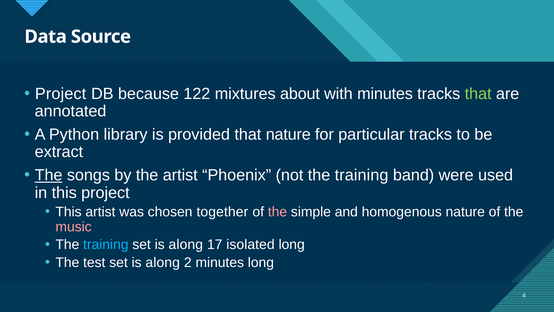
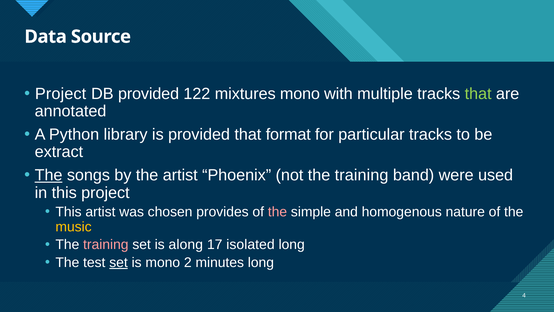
DB because: because -> provided
mixtures about: about -> mono
with minutes: minutes -> multiple
that nature: nature -> format
together: together -> provides
music colour: pink -> yellow
training at (106, 244) colour: light blue -> pink
set at (119, 262) underline: none -> present
along at (163, 262): along -> mono
